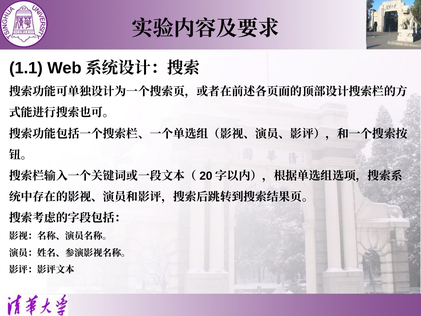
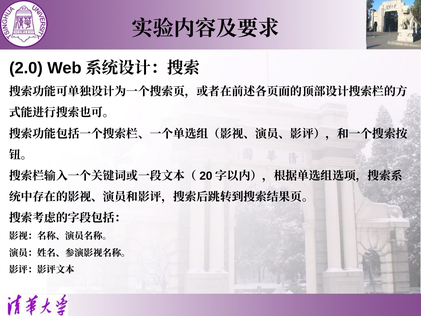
1.1: 1.1 -> 2.0
